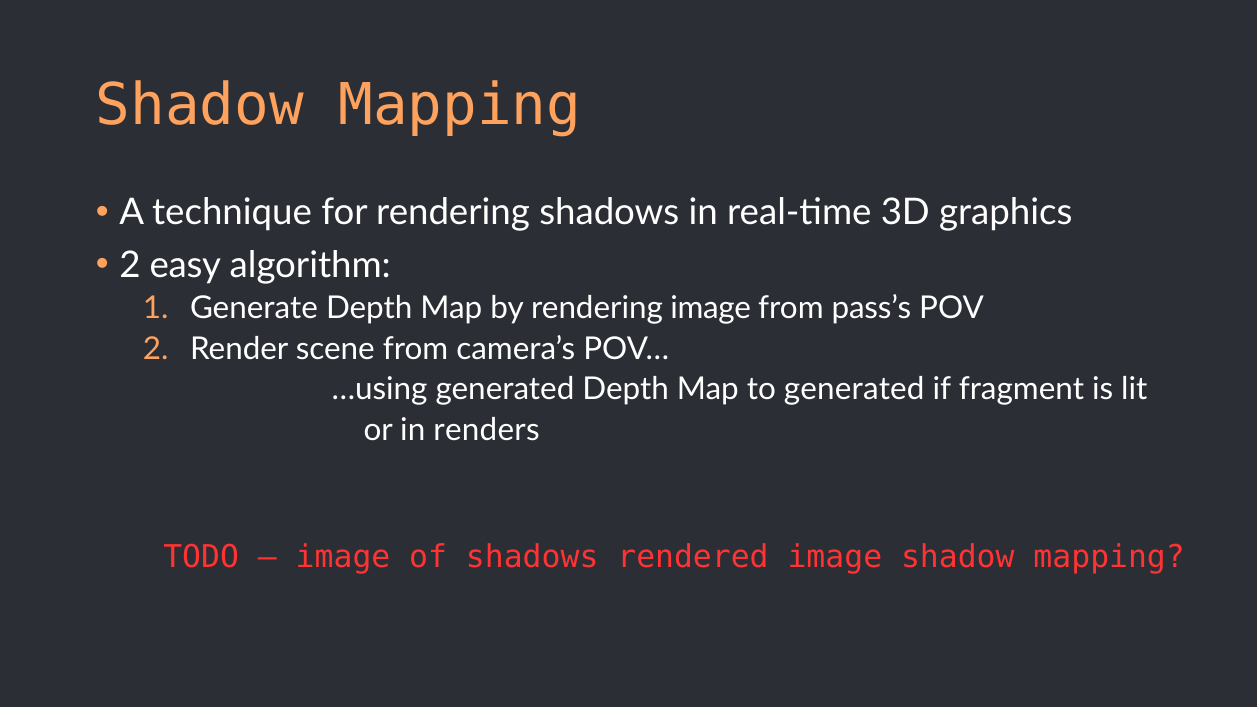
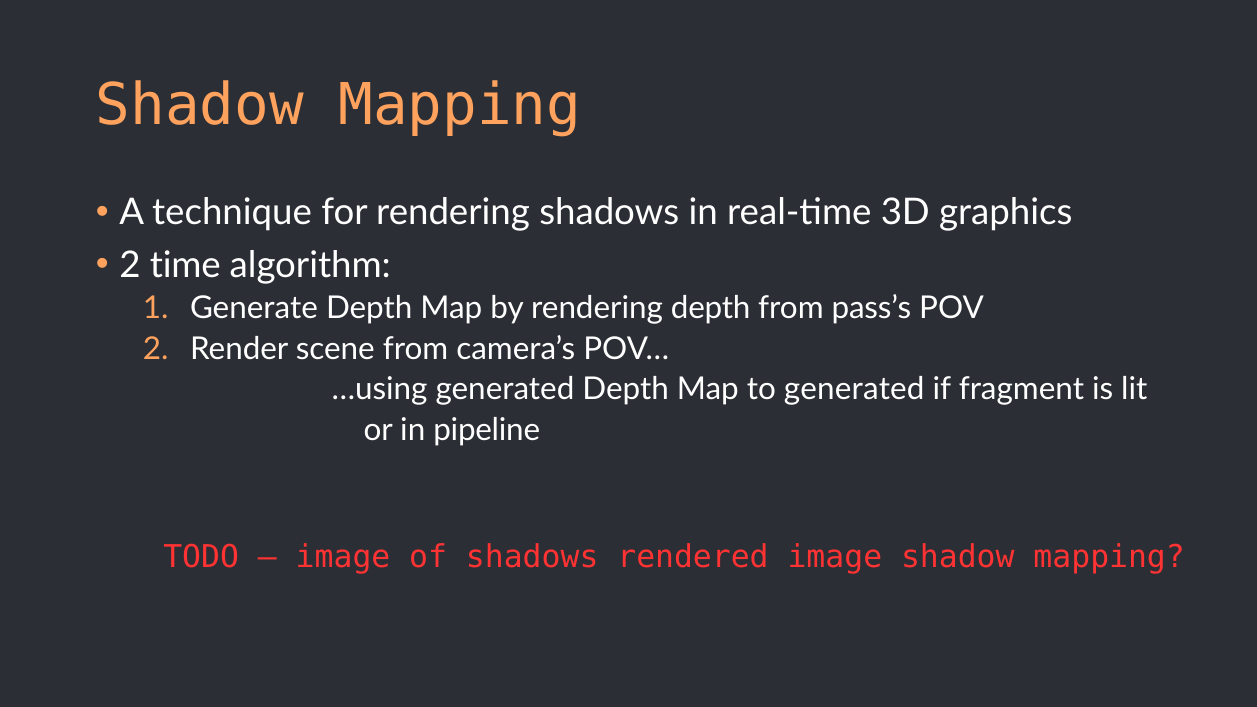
easy: easy -> time
rendering image: image -> depth
renders: renders -> pipeline
